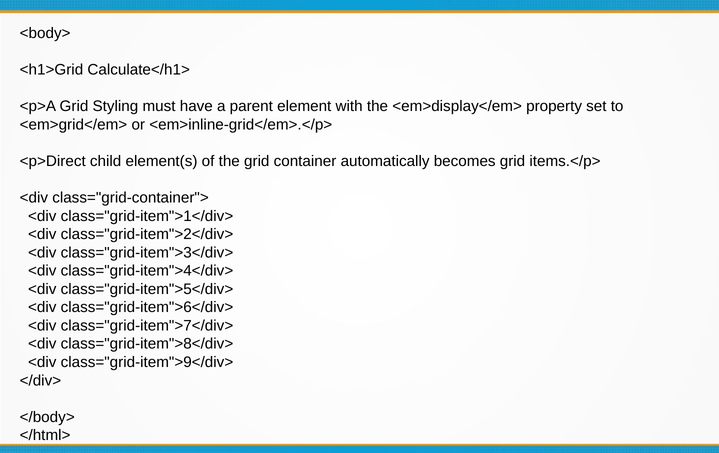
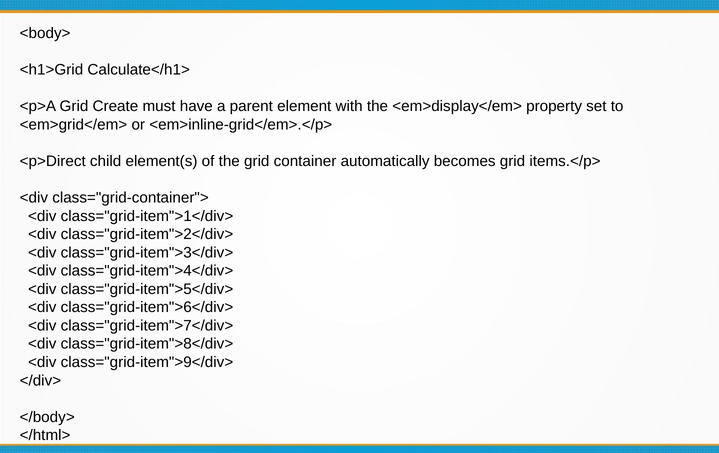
Styling: Styling -> Create
